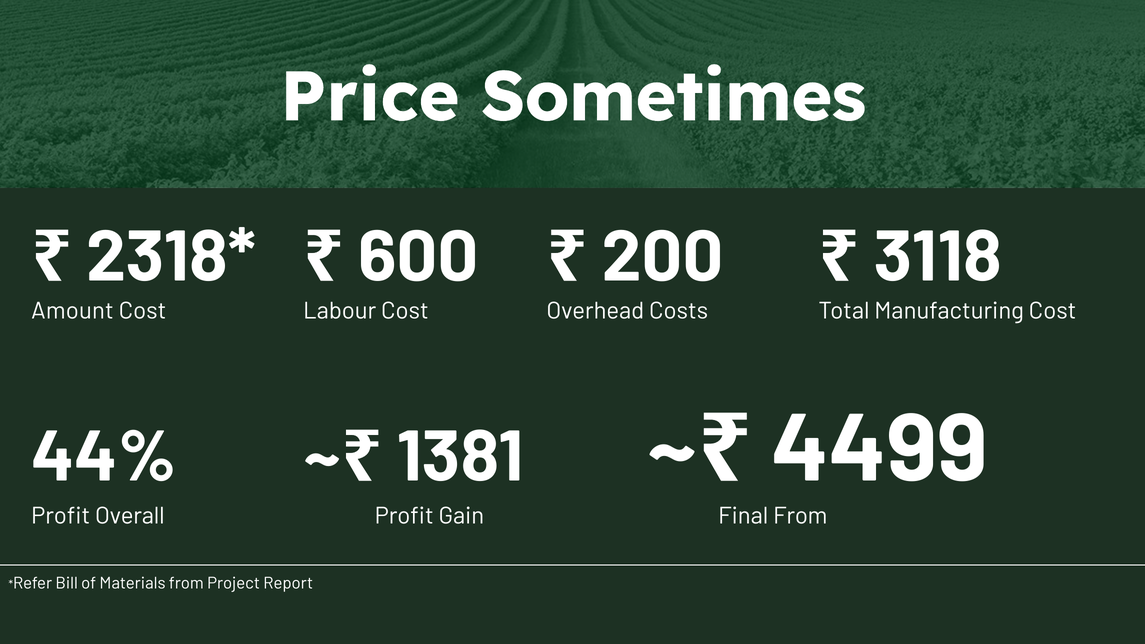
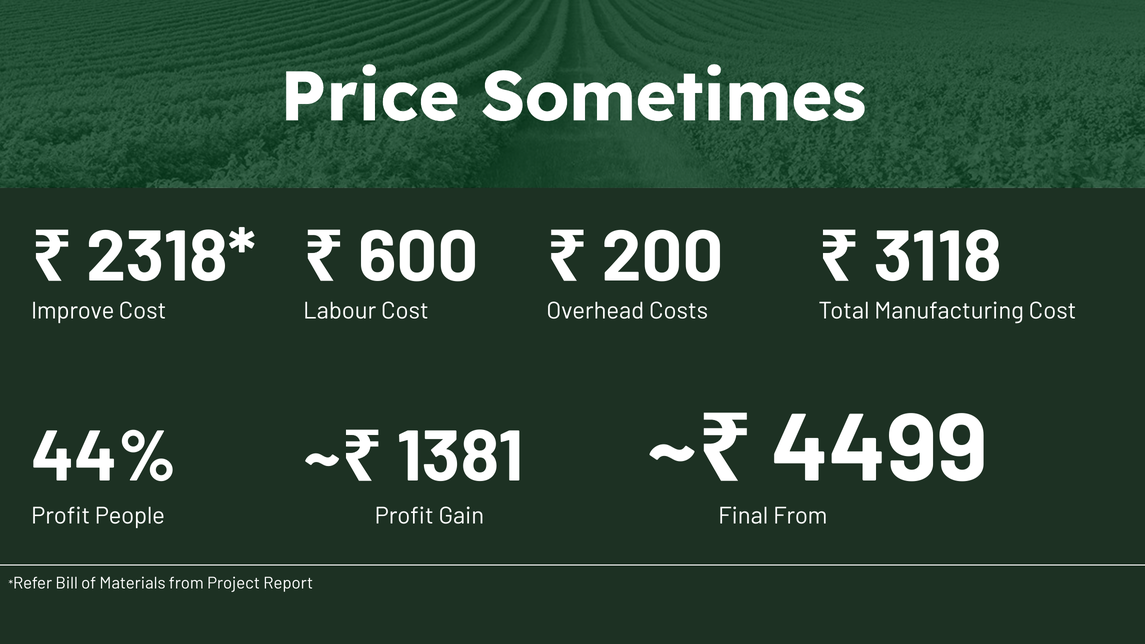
Amount: Amount -> Improve
Overall: Overall -> People
